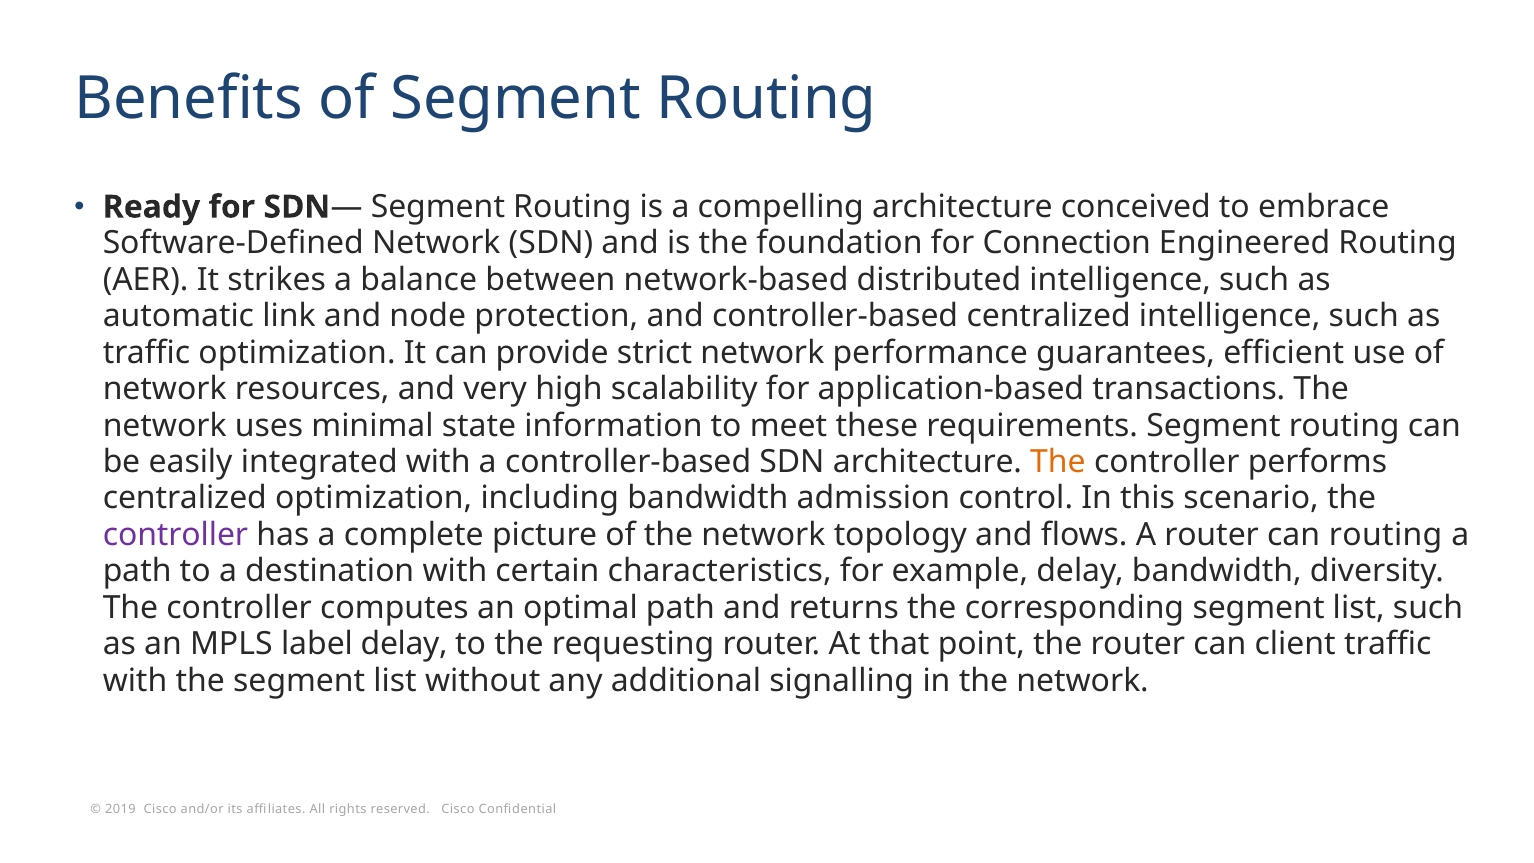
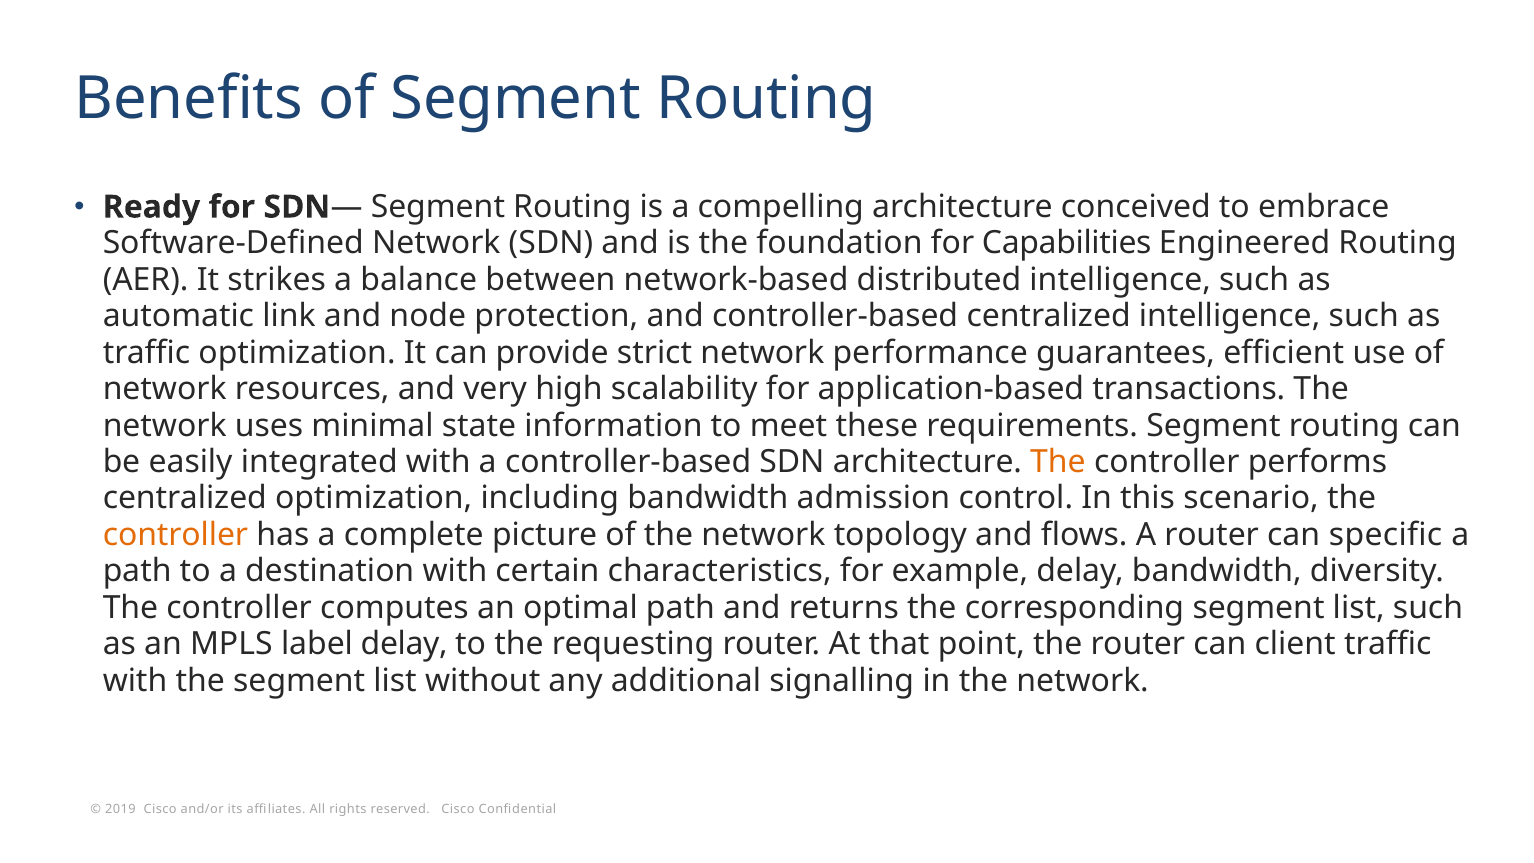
Connection: Connection -> Capabilities
controller at (175, 535) colour: purple -> orange
can routing: routing -> specific
